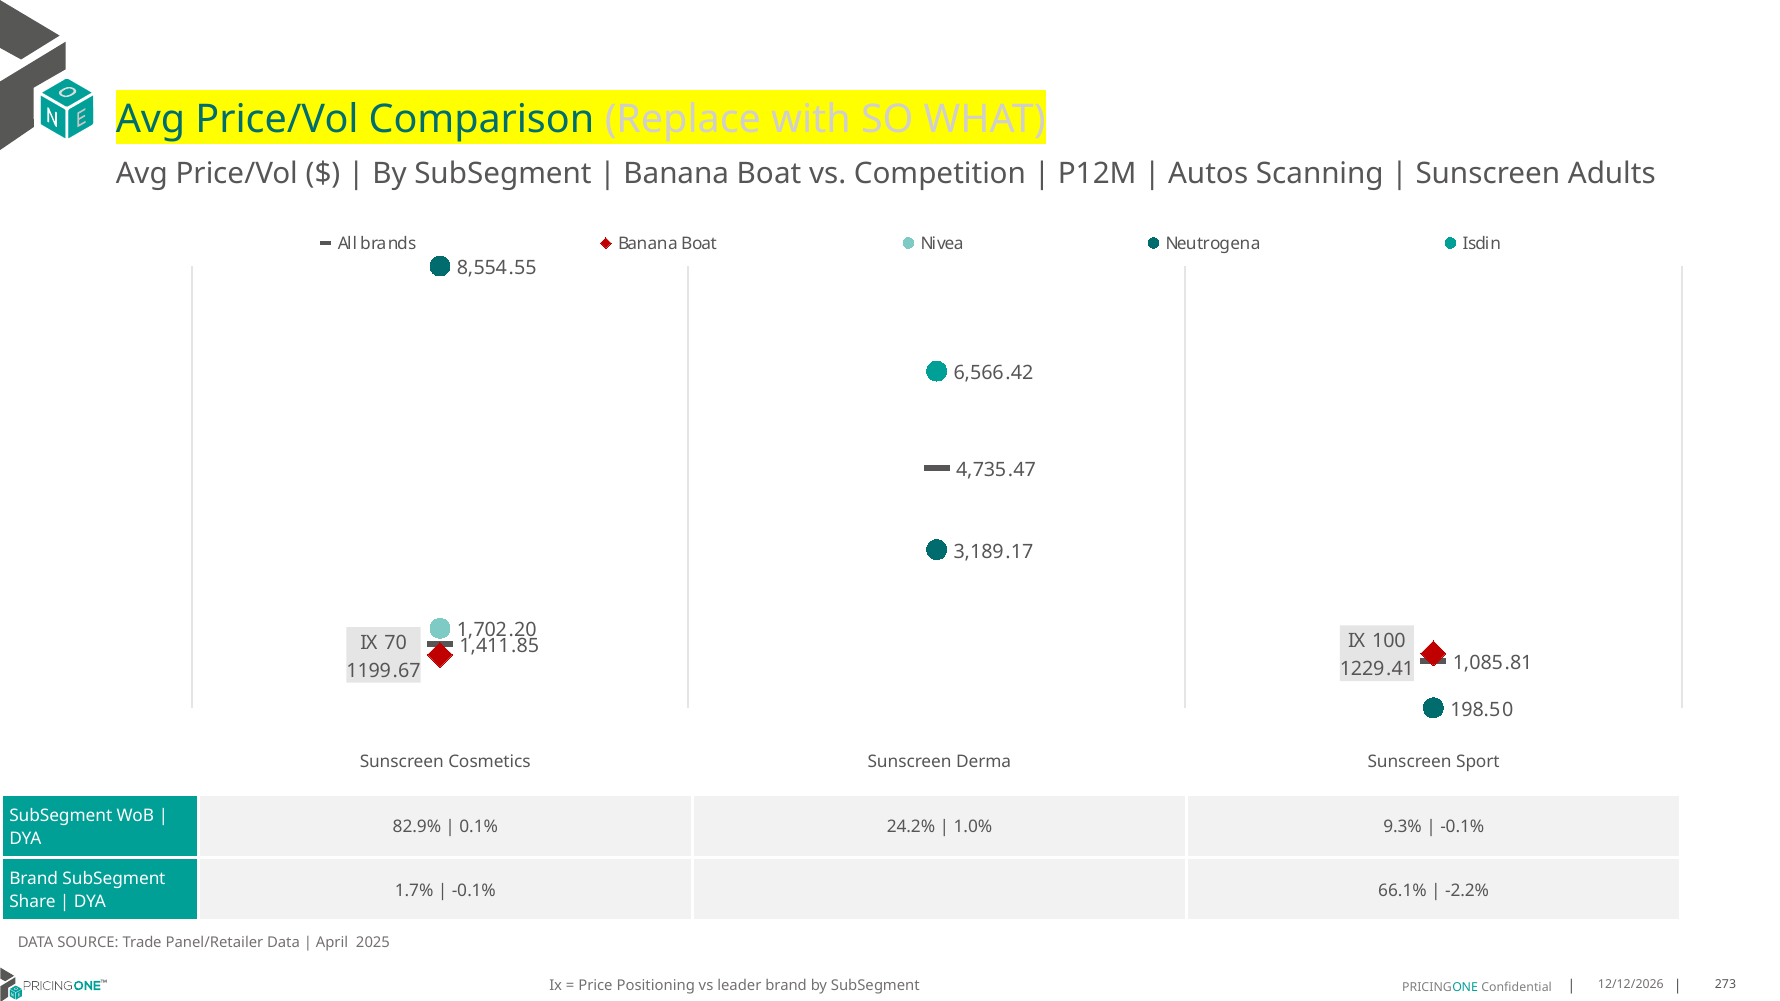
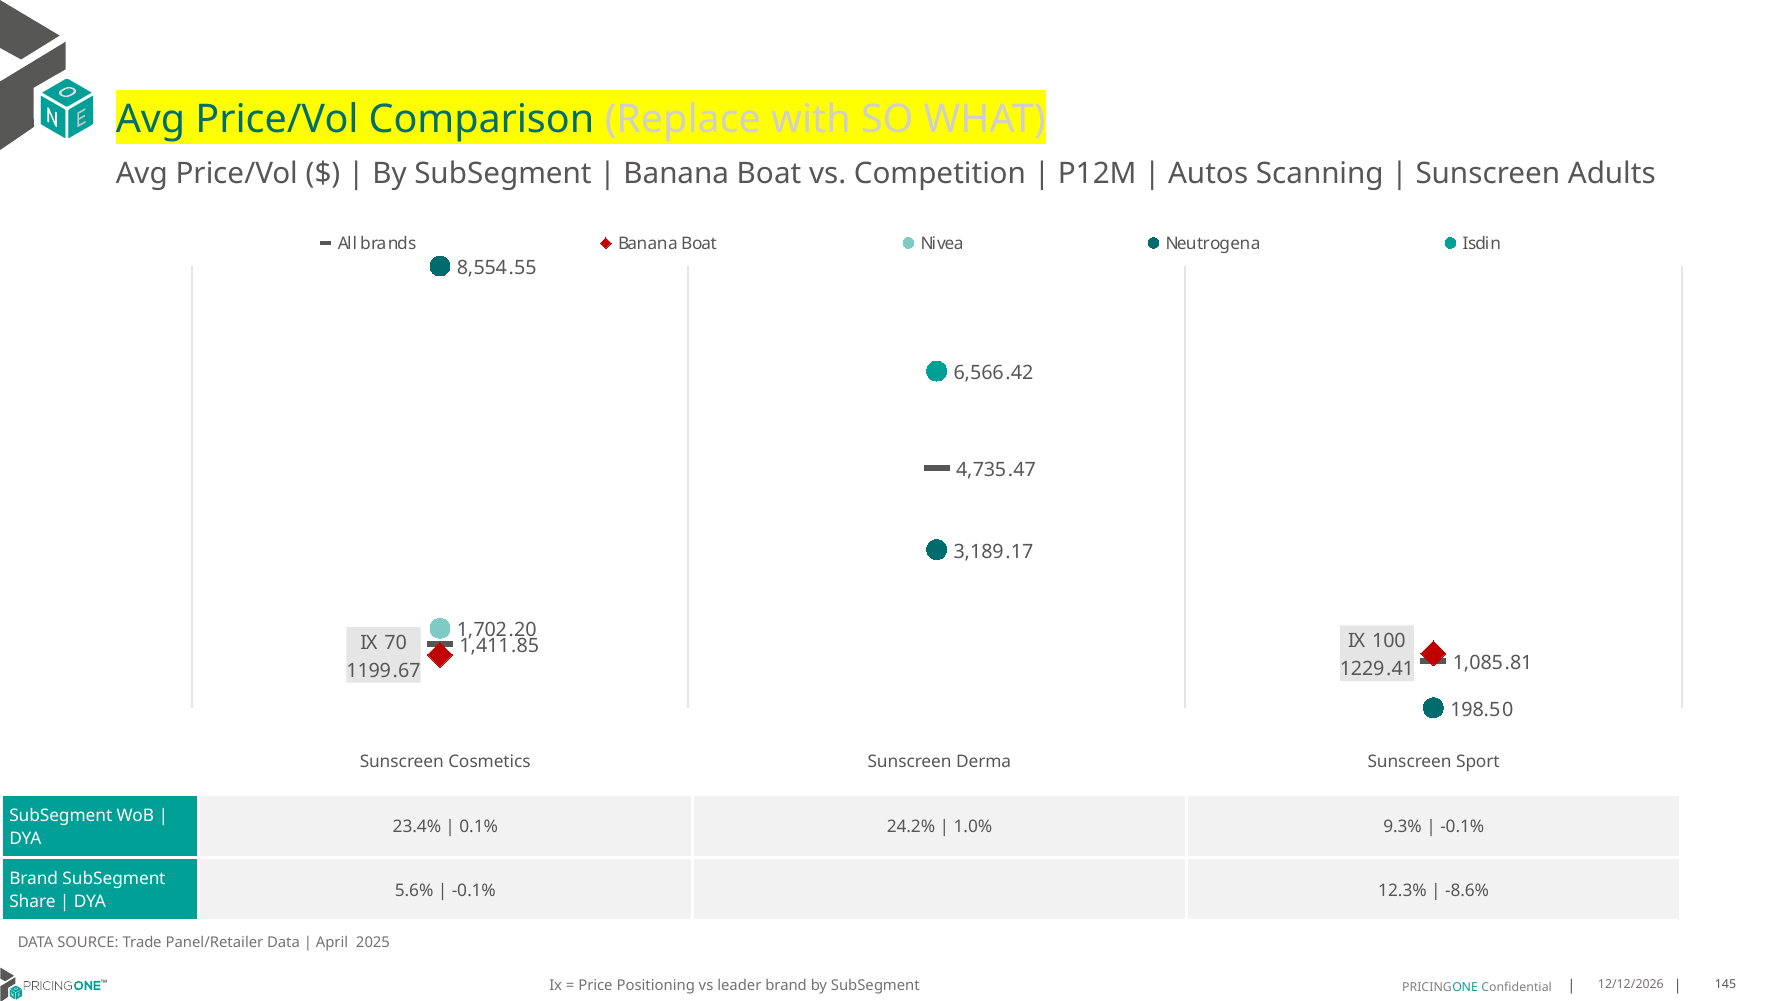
82.9%: 82.9% -> 23.4%
1.7%: 1.7% -> 5.6%
66.1%: 66.1% -> 12.3%
-2.2%: -2.2% -> -8.6%
273: 273 -> 145
